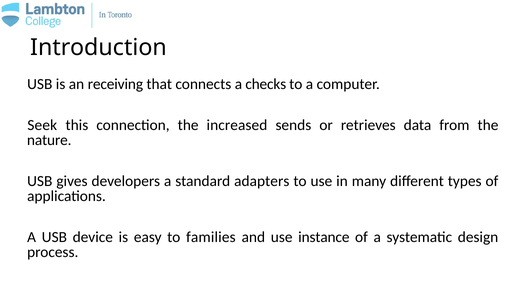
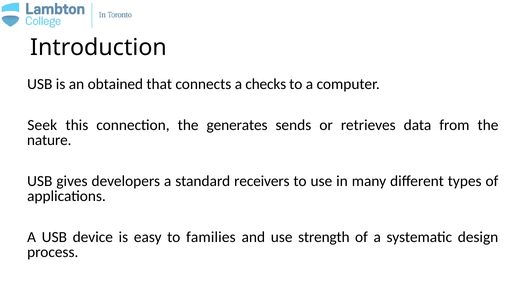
receiving: receiving -> obtained
increased: increased -> generates
adapters: adapters -> receivers
instance: instance -> strength
